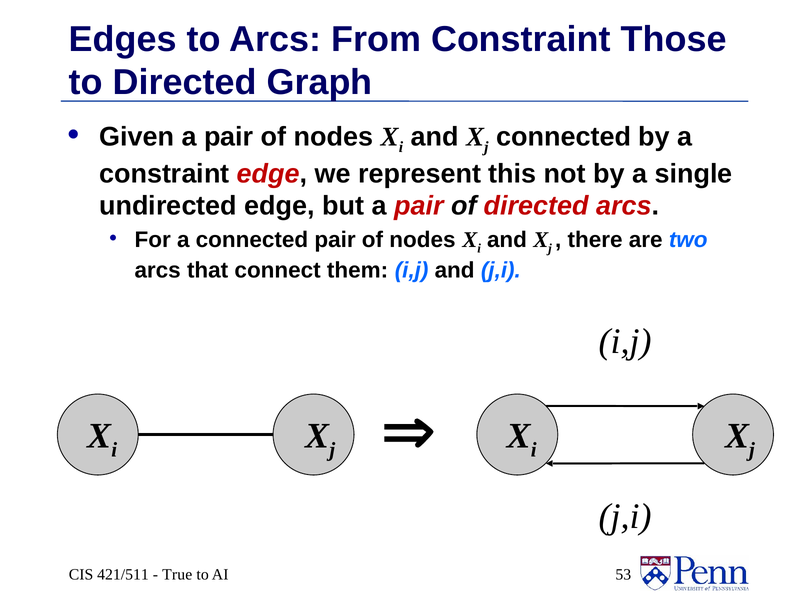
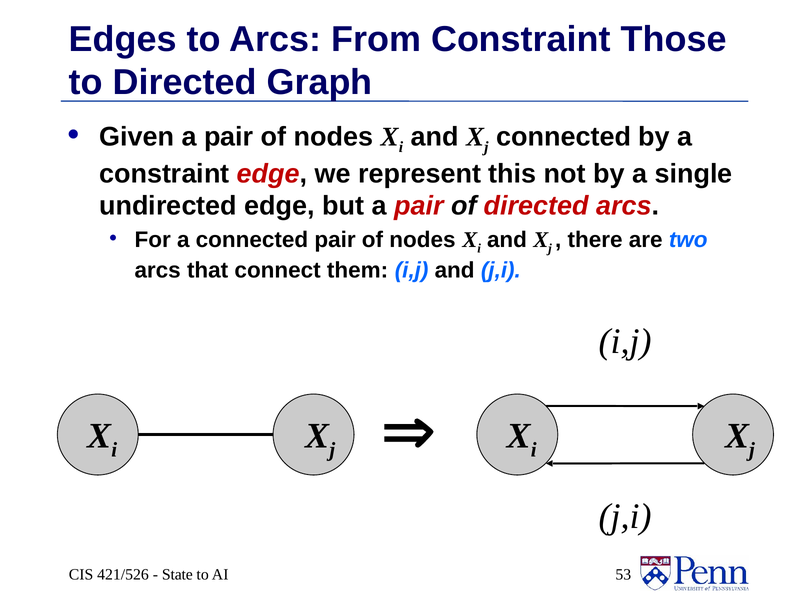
421/511: 421/511 -> 421/526
True: True -> State
